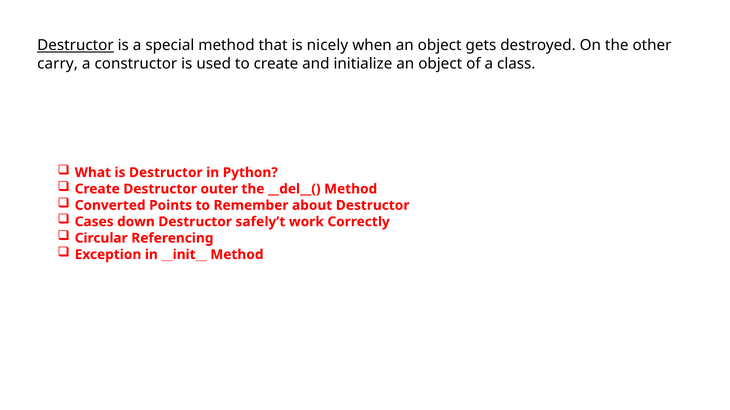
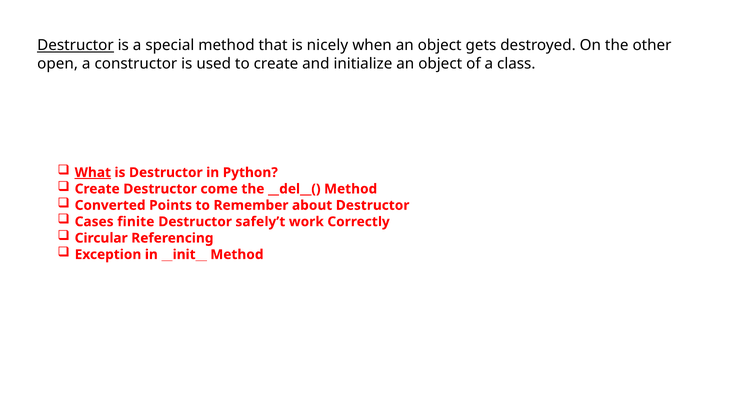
carry: carry -> open
What underline: none -> present
outer: outer -> come
down: down -> finite
